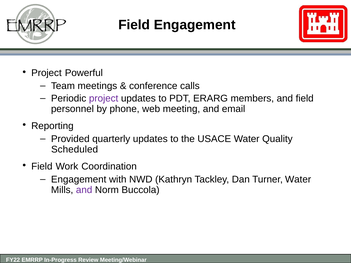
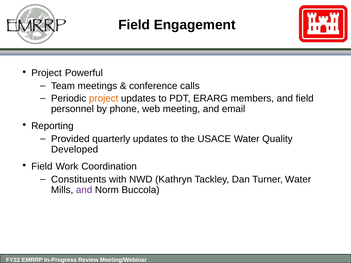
project at (104, 98) colour: purple -> orange
Scheduled: Scheduled -> Developed
Engagement at (79, 179): Engagement -> Constituents
